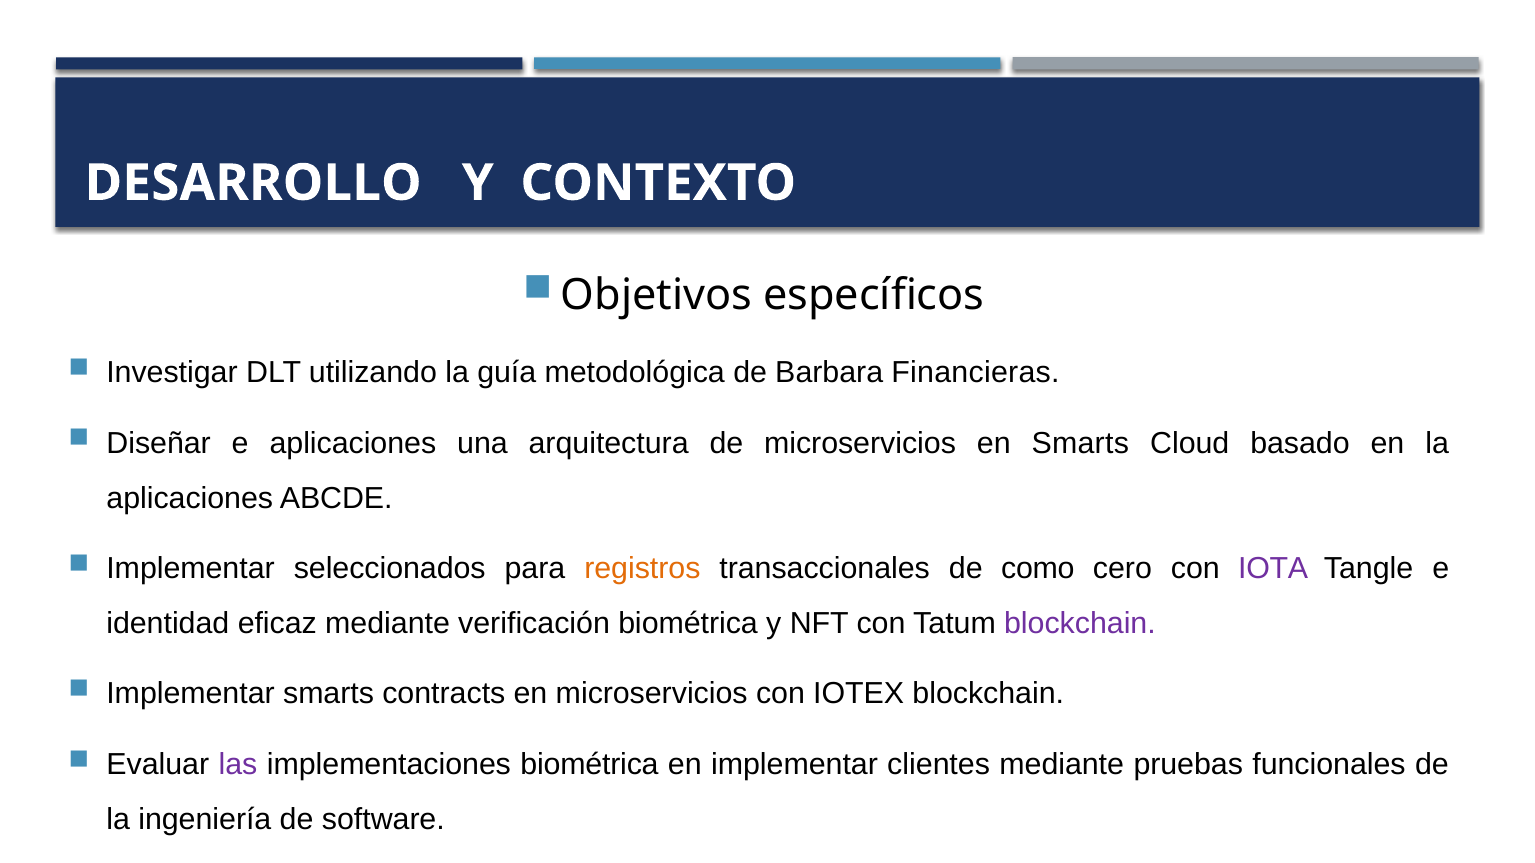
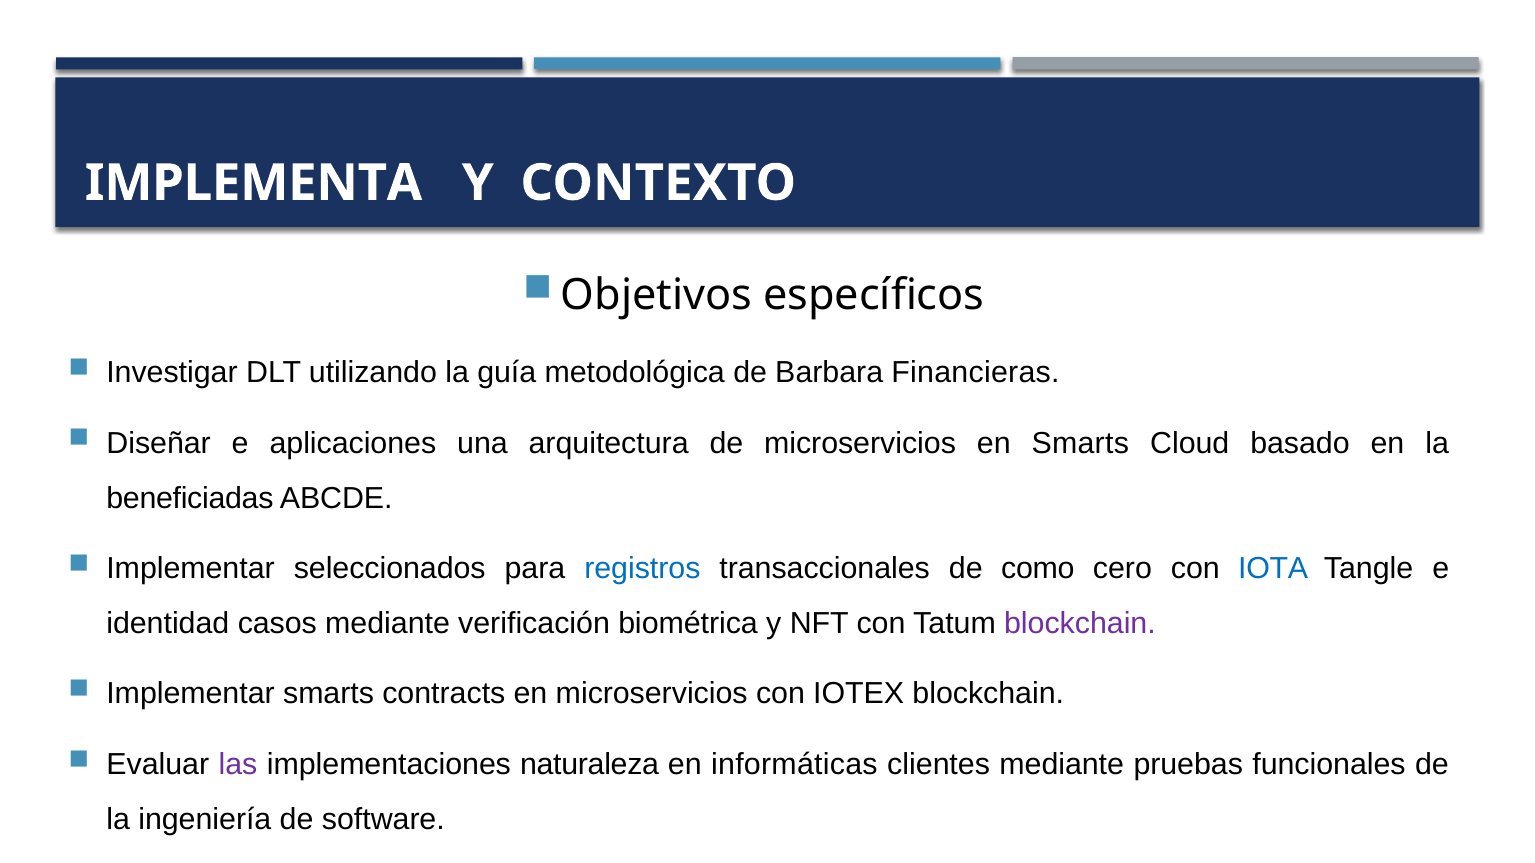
DESARROLLO: DESARROLLO -> IMPLEMENTA
aplicaciones at (190, 498): aplicaciones -> beneficiadas
registros colour: orange -> blue
IOTA colour: purple -> blue
eficaz: eficaz -> casos
implementaciones biométrica: biométrica -> naturaleza
en implementar: implementar -> informáticas
